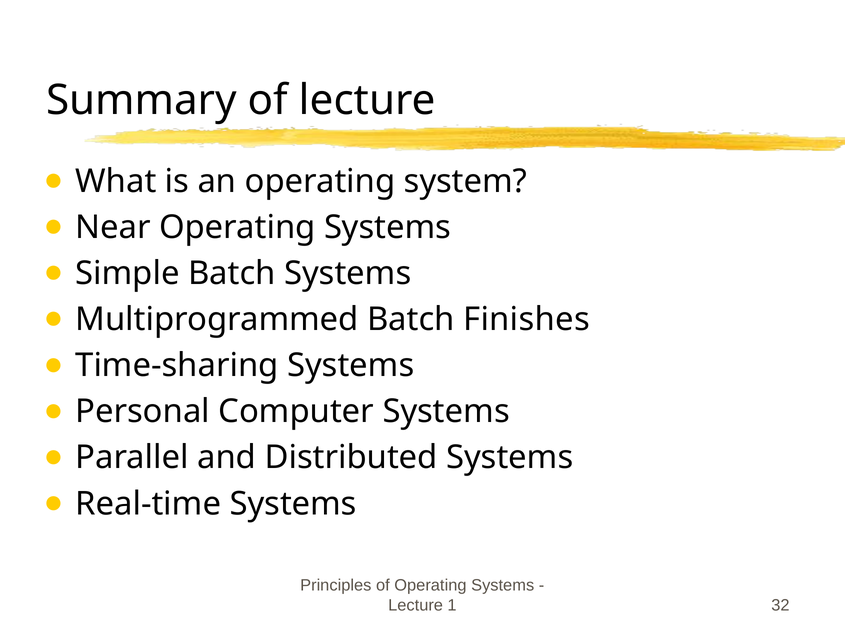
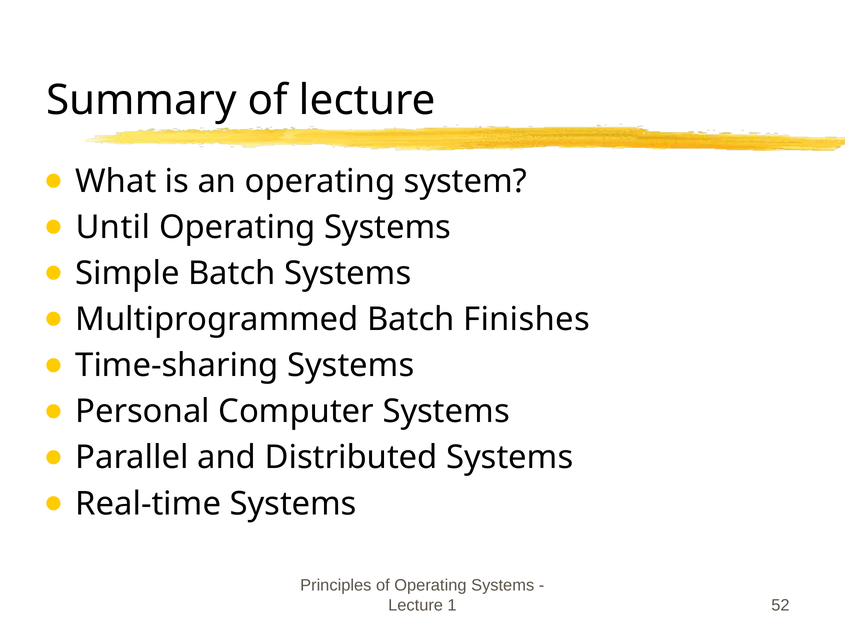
Near: Near -> Until
32: 32 -> 52
